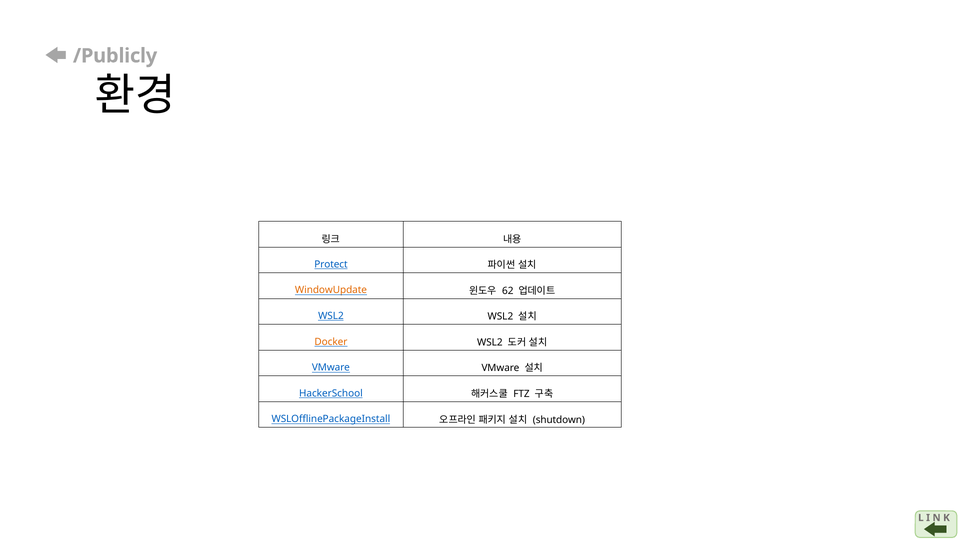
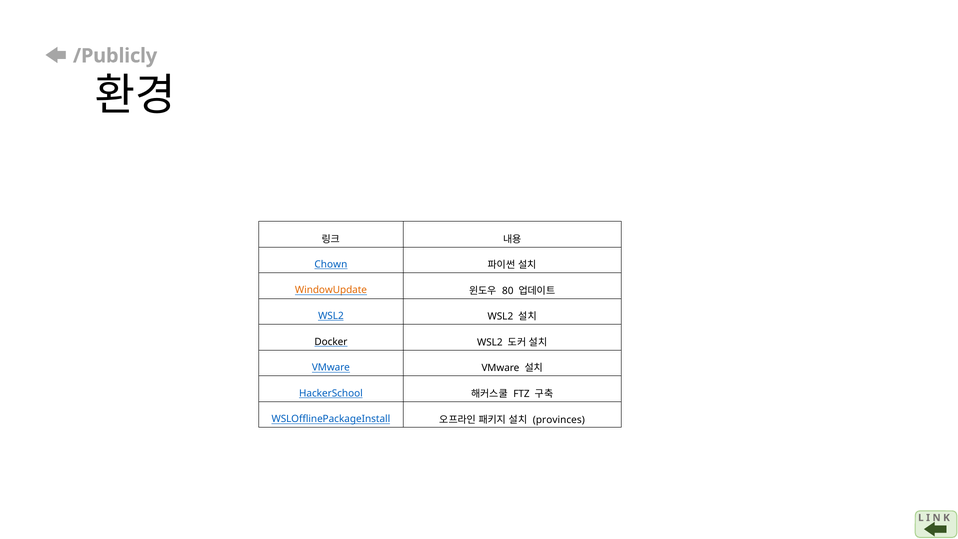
Protect: Protect -> Chown
62: 62 -> 80
Docker colour: orange -> black
shutdown: shutdown -> provinces
